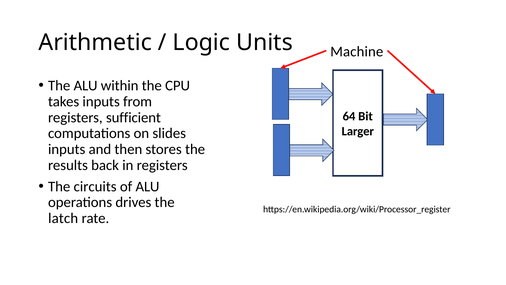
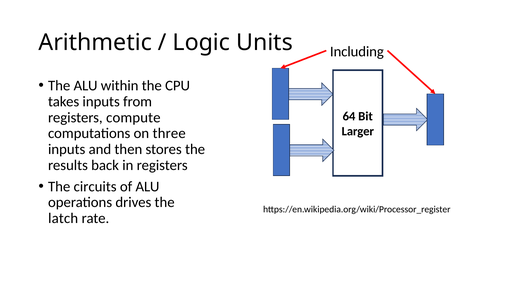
Machine: Machine -> Including
sufficient: sufficient -> compute
slides: slides -> three
